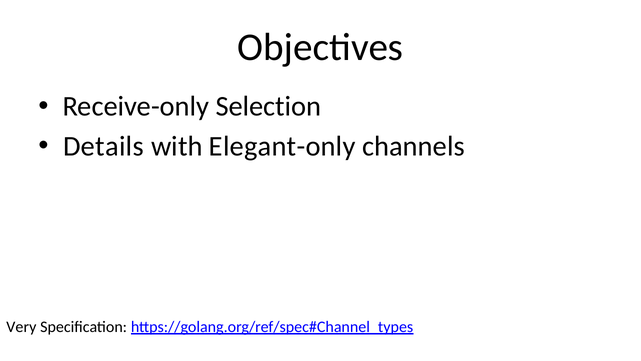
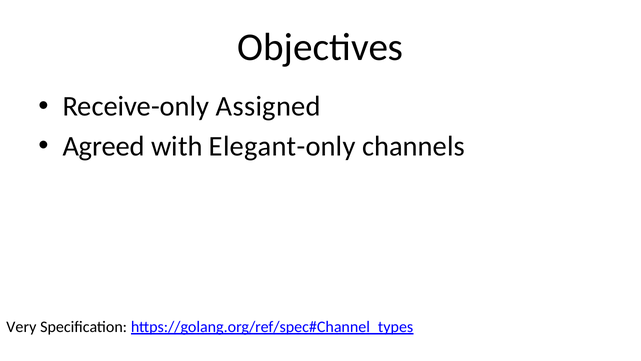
Selection: Selection -> Assigned
Details: Details -> Agreed
